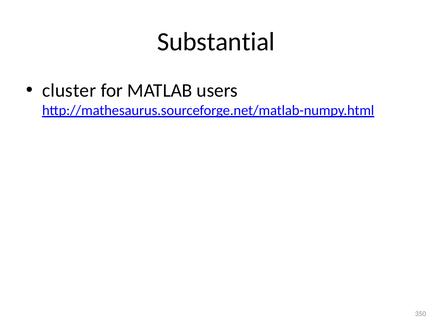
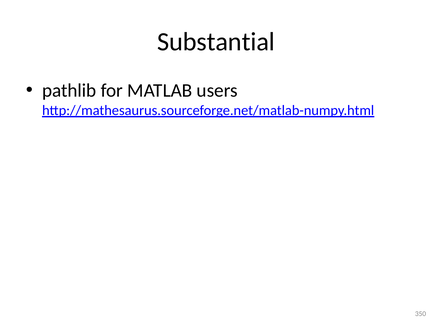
cluster: cluster -> pathlib
